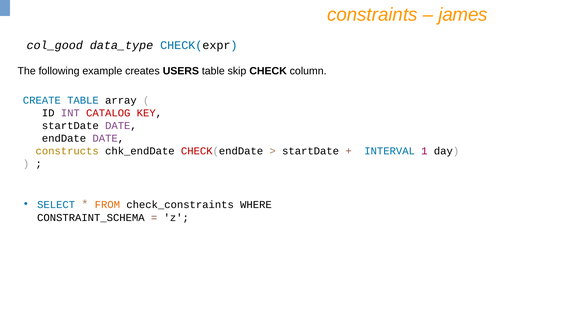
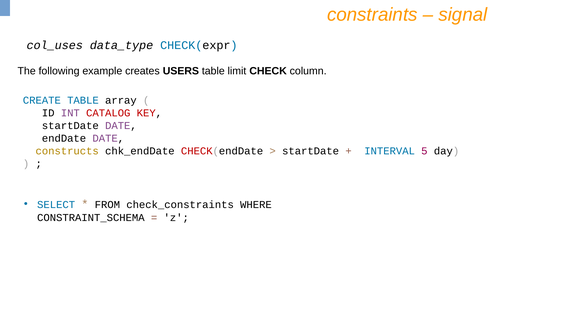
james: james -> signal
col_good: col_good -> col_uses
skip: skip -> limit
1: 1 -> 5
FROM colour: orange -> black
